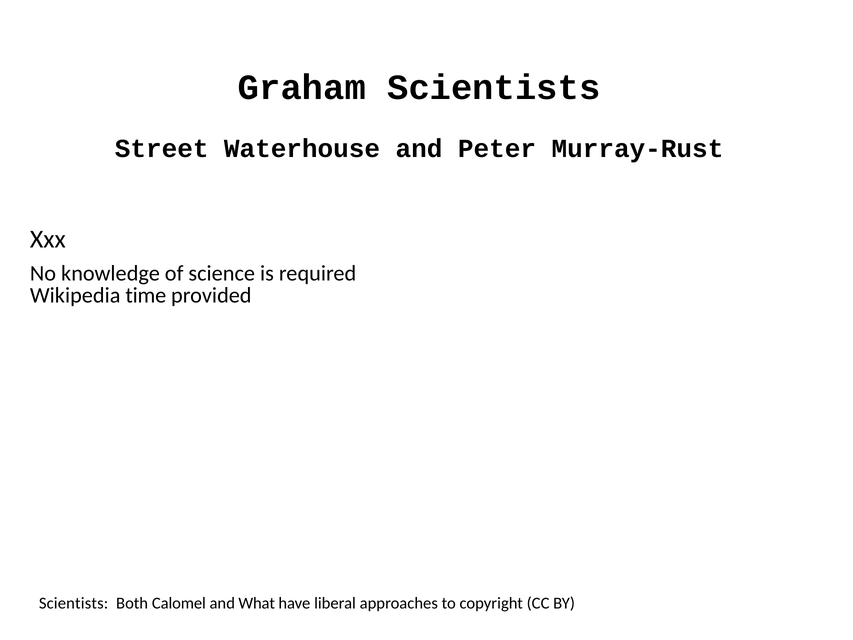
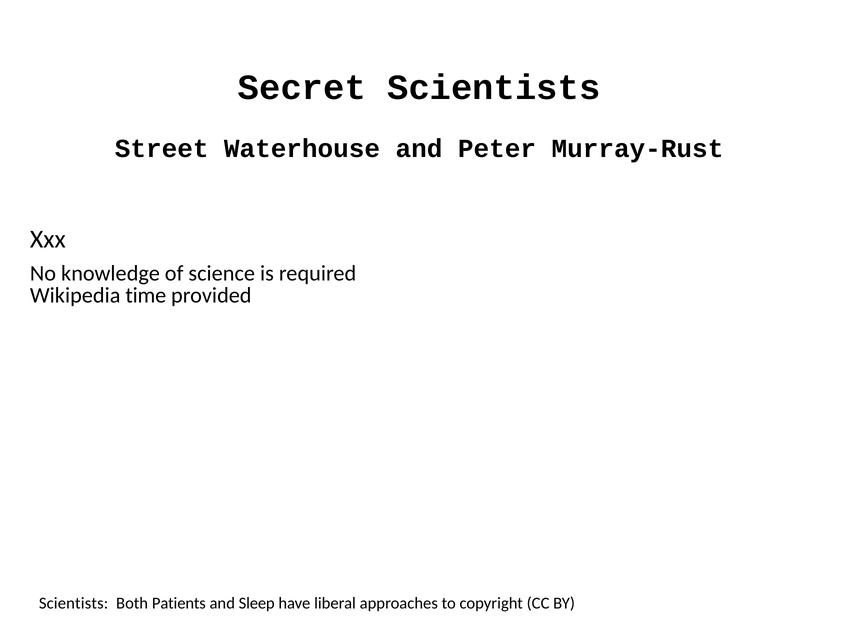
Graham: Graham -> Secret
Calomel: Calomel -> Patients
What: What -> Sleep
